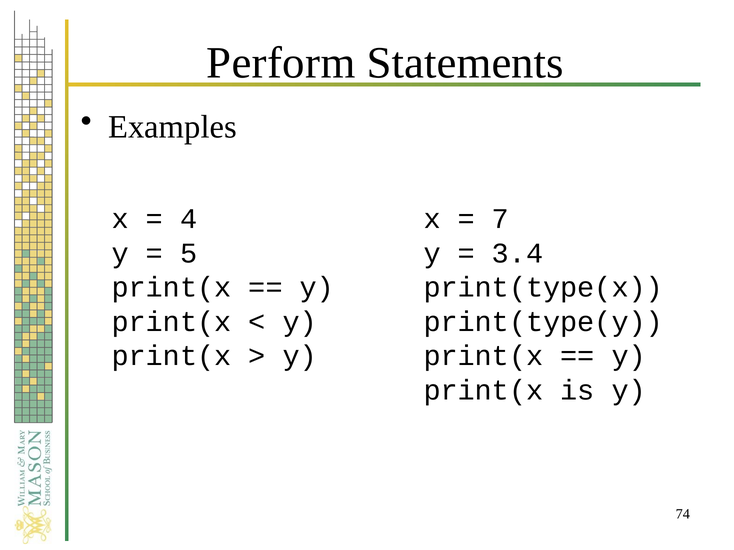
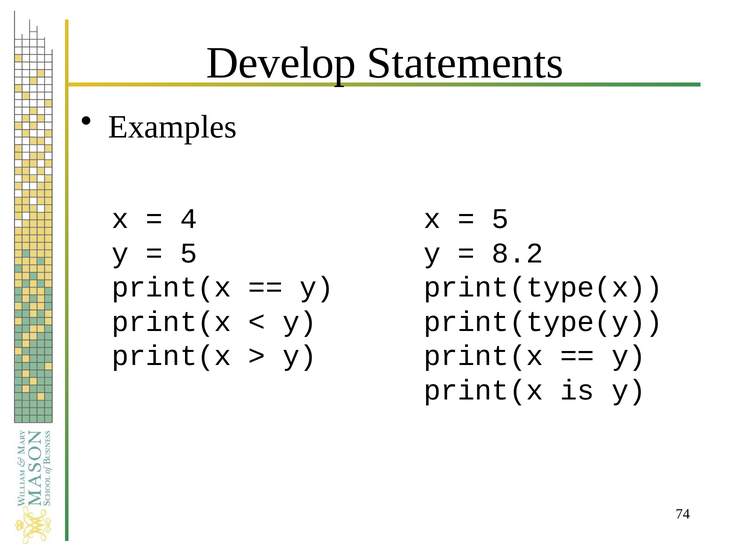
Perform: Perform -> Develop
7 at (500, 219): 7 -> 5
3.4: 3.4 -> 8.2
